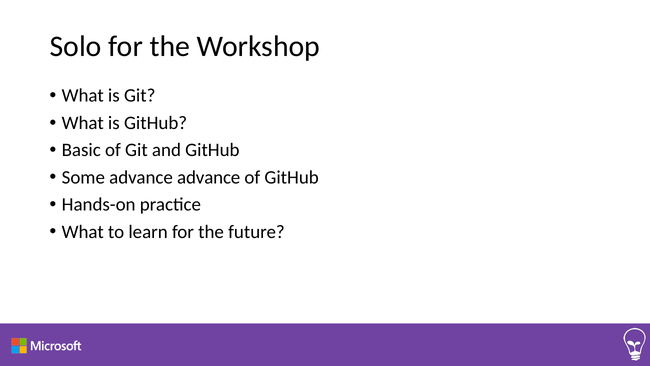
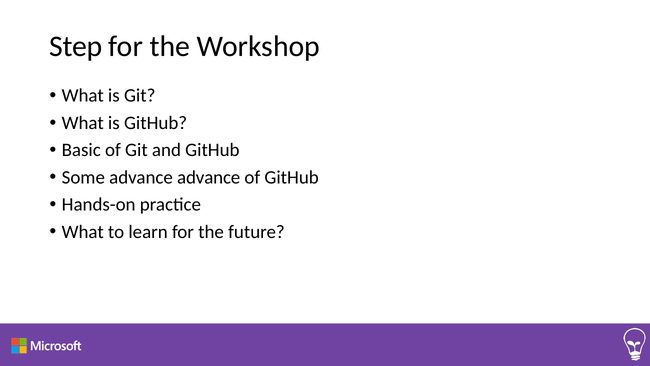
Solo: Solo -> Step
